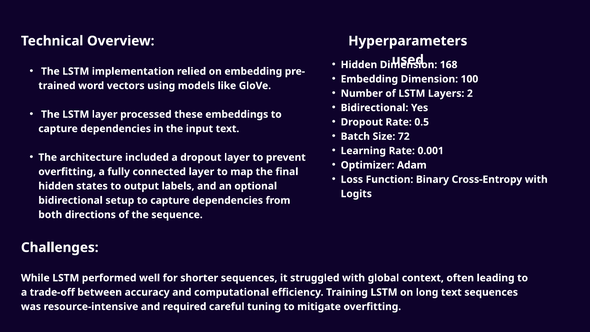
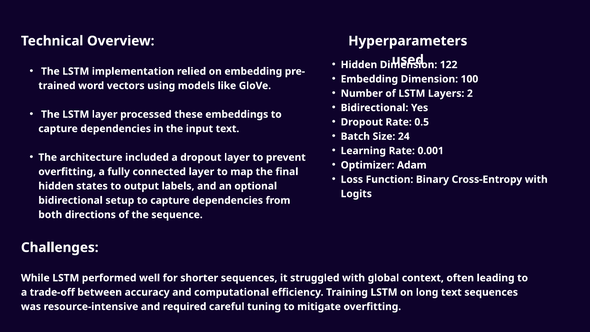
168: 168 -> 122
72: 72 -> 24
